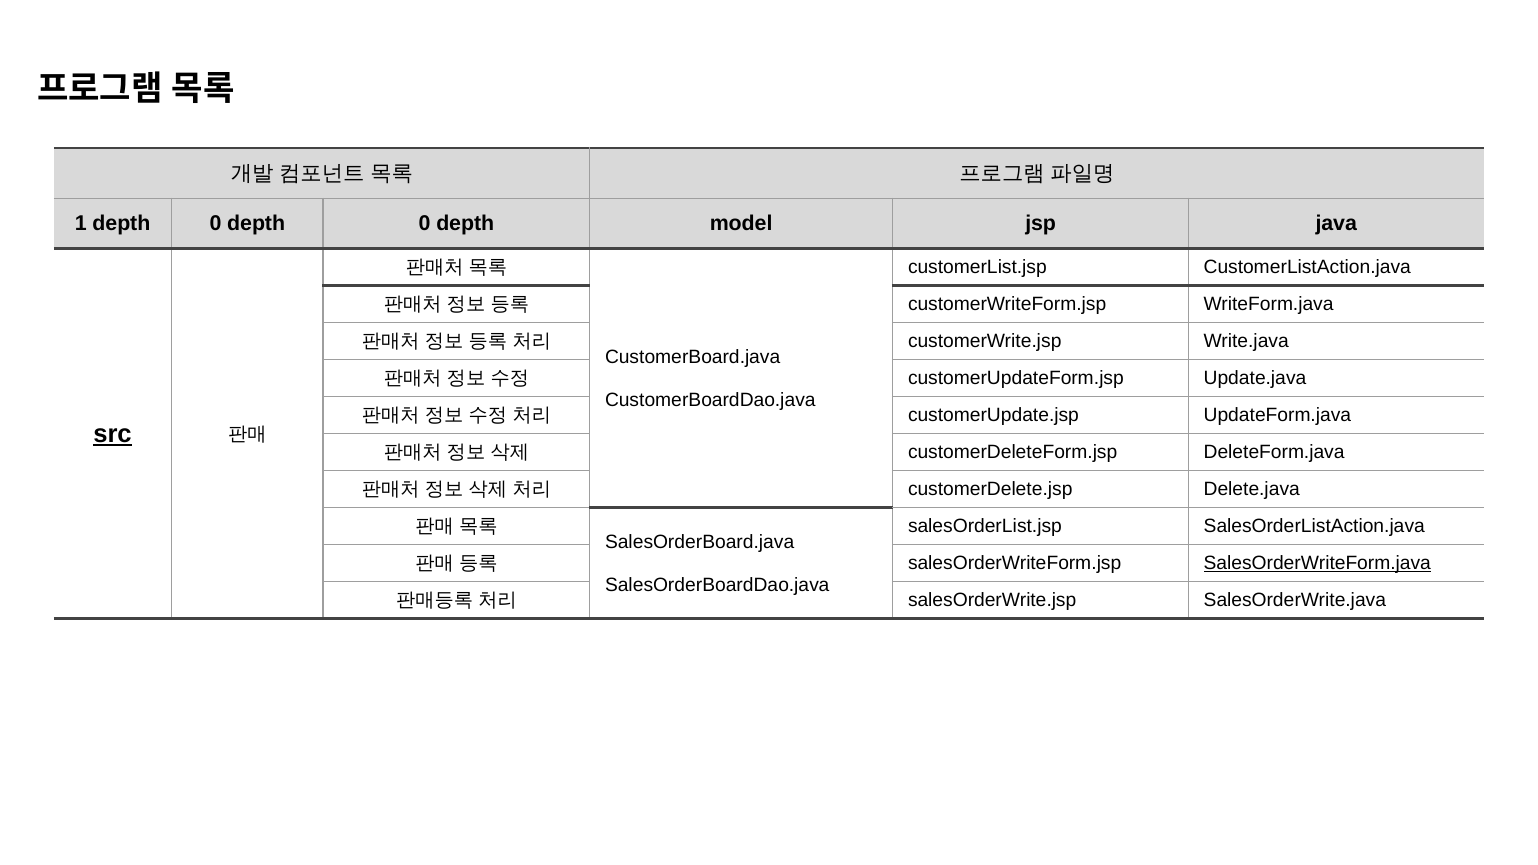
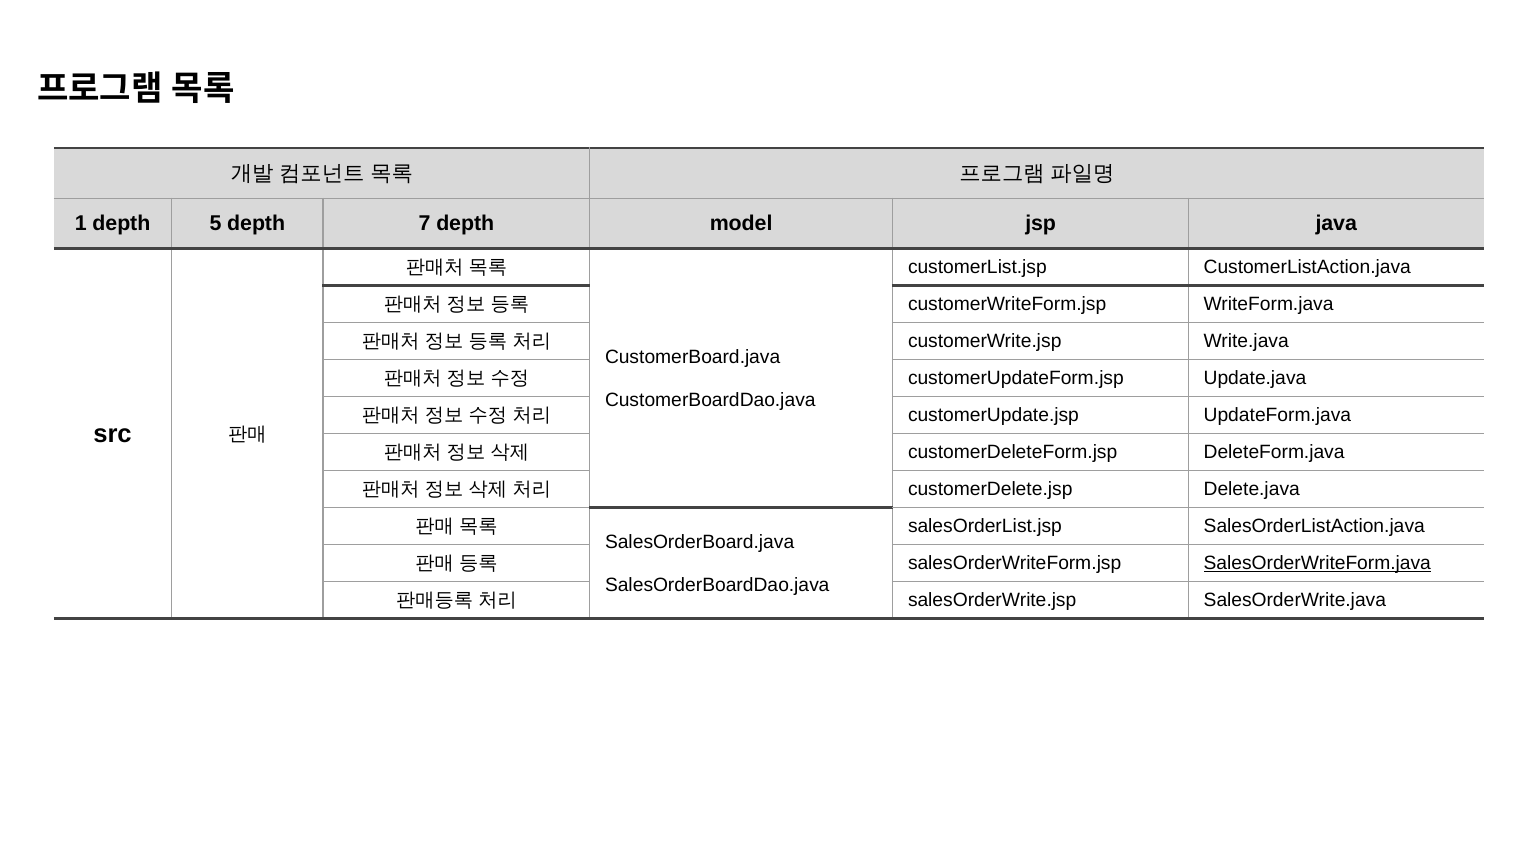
1 depth 0: 0 -> 5
0 at (425, 224): 0 -> 7
src underline: present -> none
